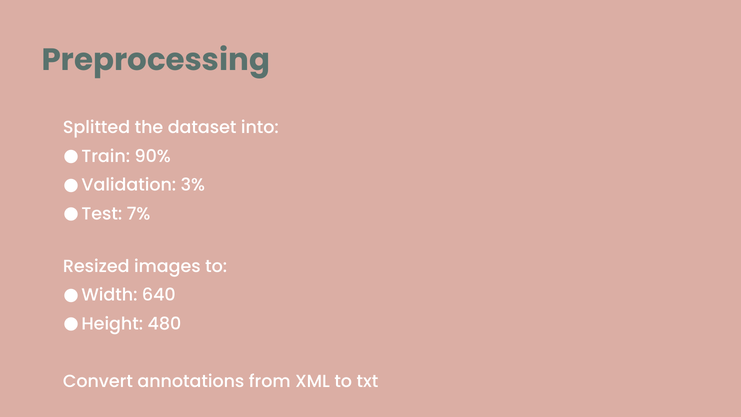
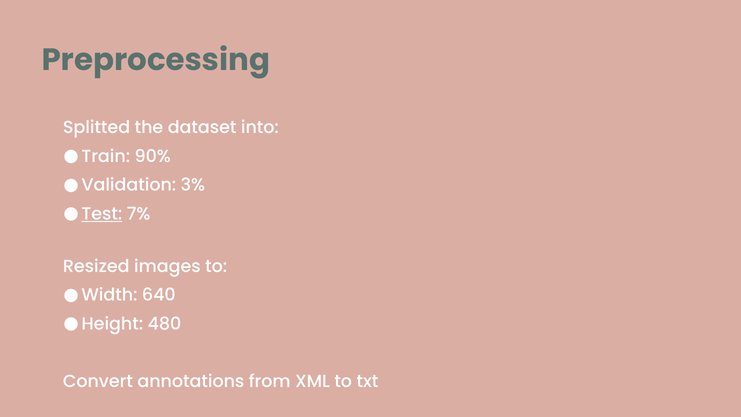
Test underline: none -> present
